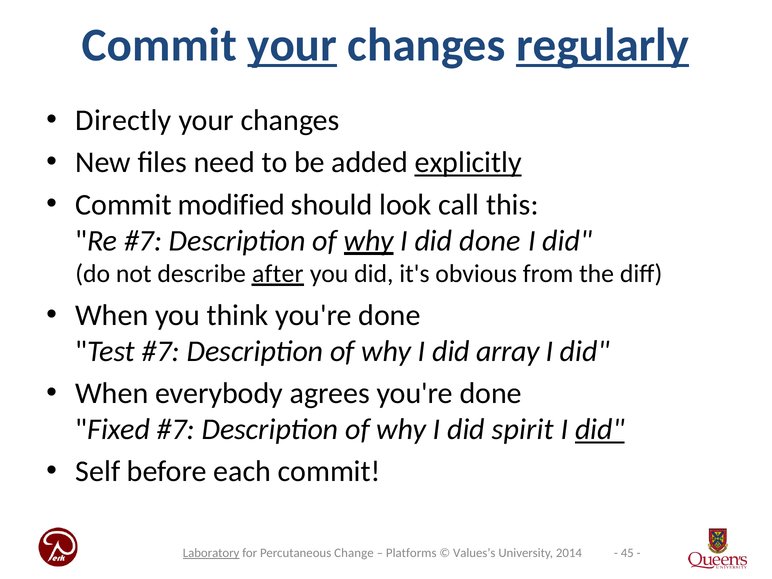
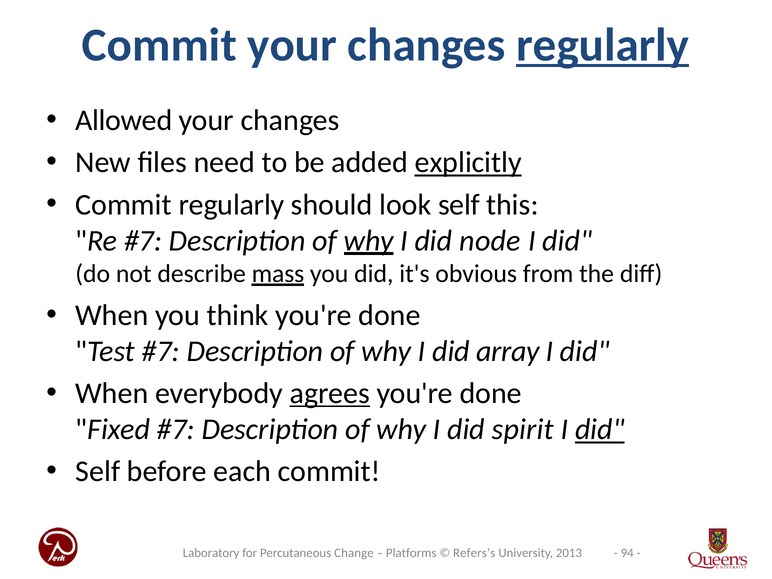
your at (292, 45) underline: present -> none
Directly: Directly -> Allowed
Commit modified: modified -> regularly
look call: call -> self
did done: done -> node
after: after -> mass
agrees underline: none -> present
45: 45 -> 94
Laboratory underline: present -> none
Values’s: Values’s -> Refers’s
2014: 2014 -> 2013
